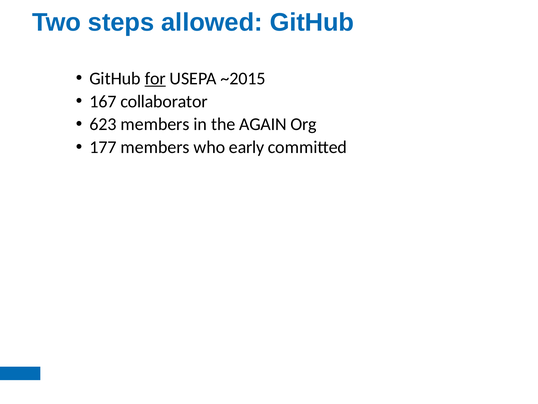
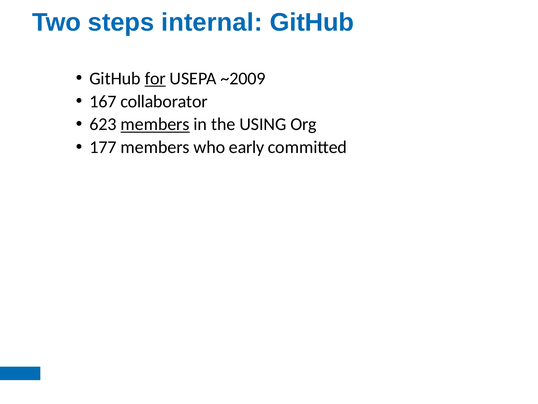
allowed: allowed -> internal
~2015: ~2015 -> ~2009
members at (155, 124) underline: none -> present
AGAIN: AGAIN -> USING
